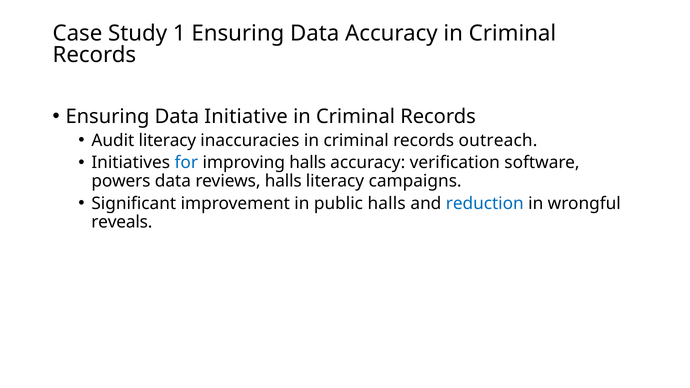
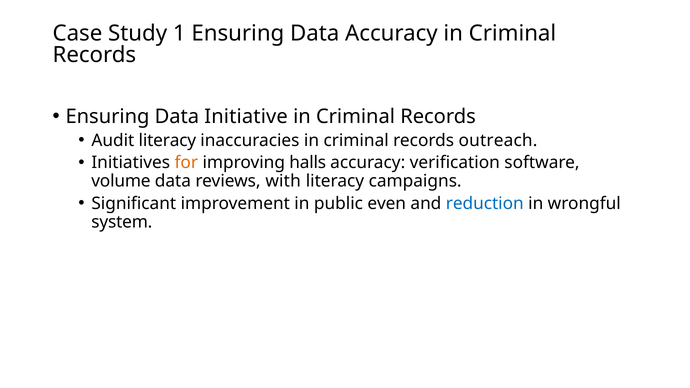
for colour: blue -> orange
powers: powers -> volume
reviews halls: halls -> with
public halls: halls -> even
reveals: reveals -> system
